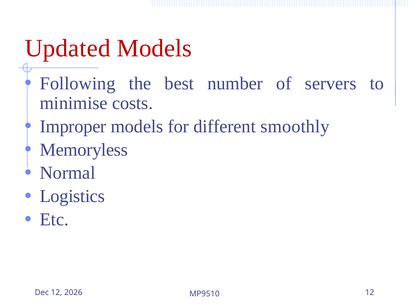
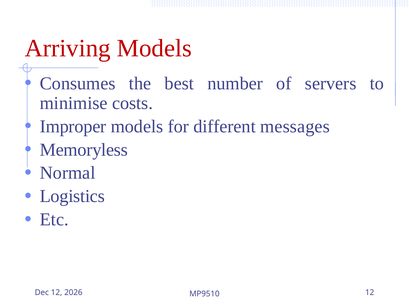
Updated: Updated -> Arriving
Following: Following -> Consumes
smoothly: smoothly -> messages
